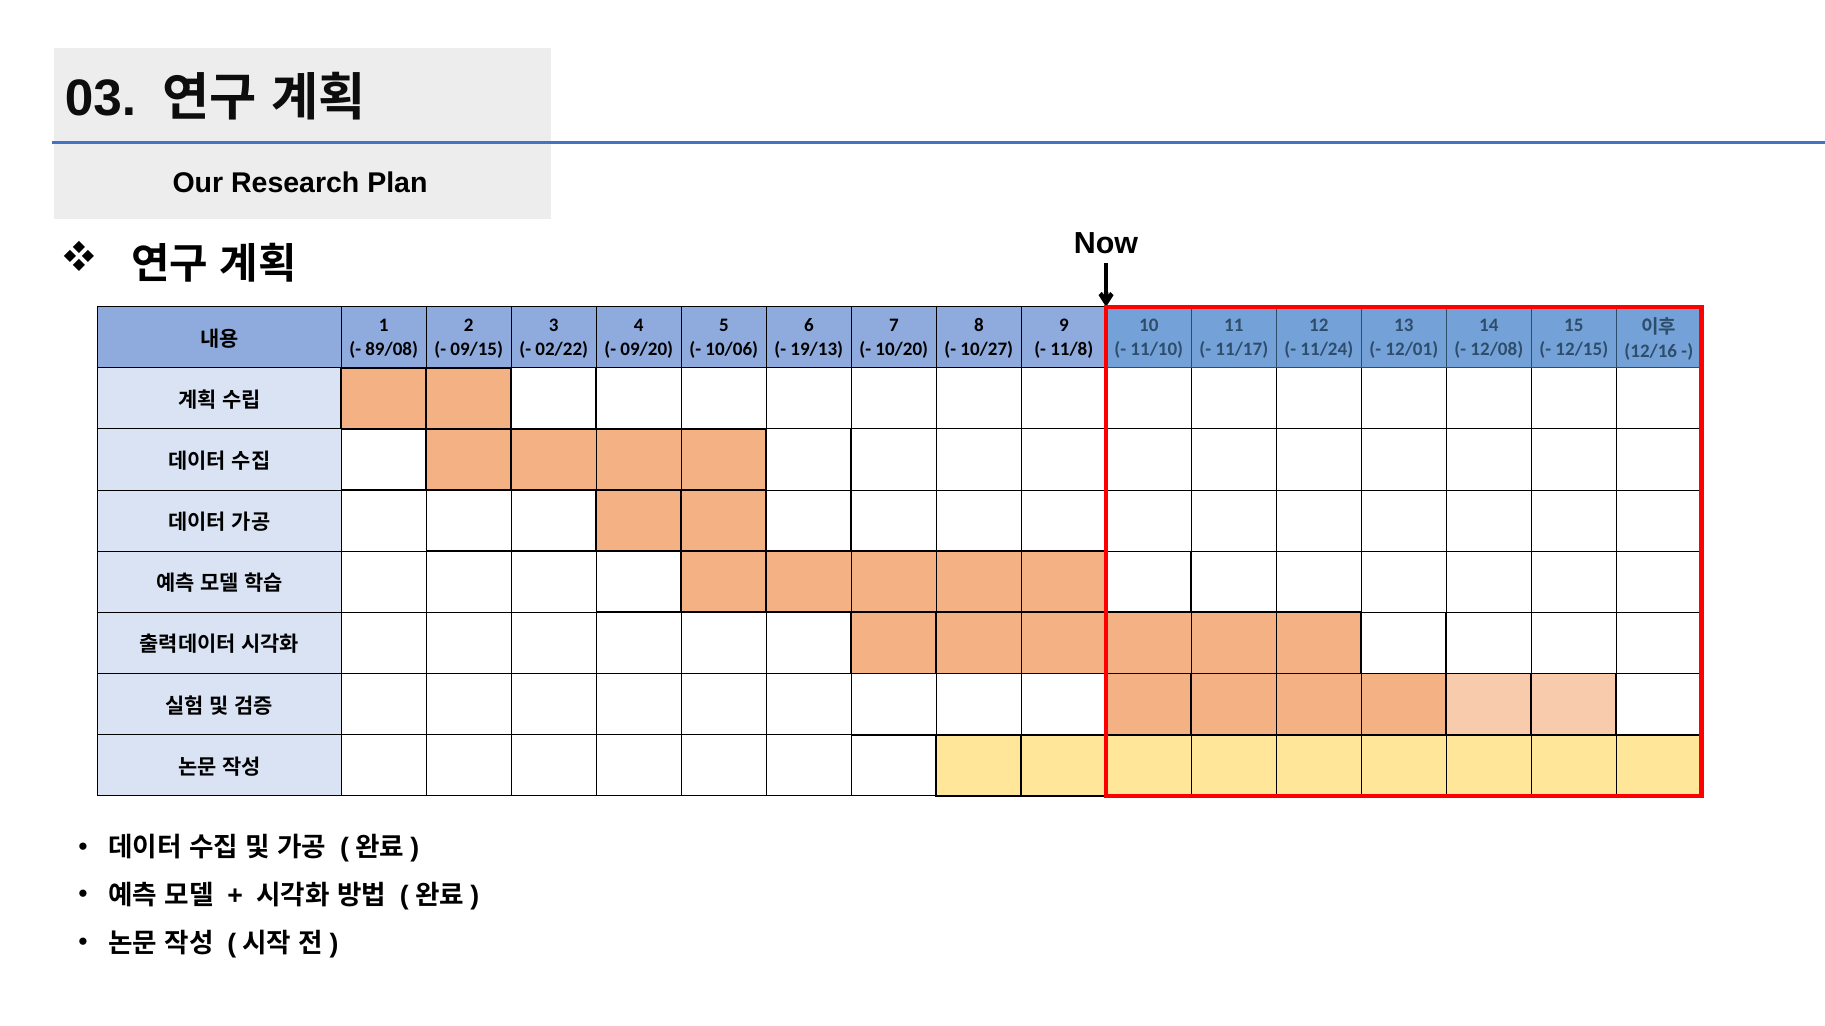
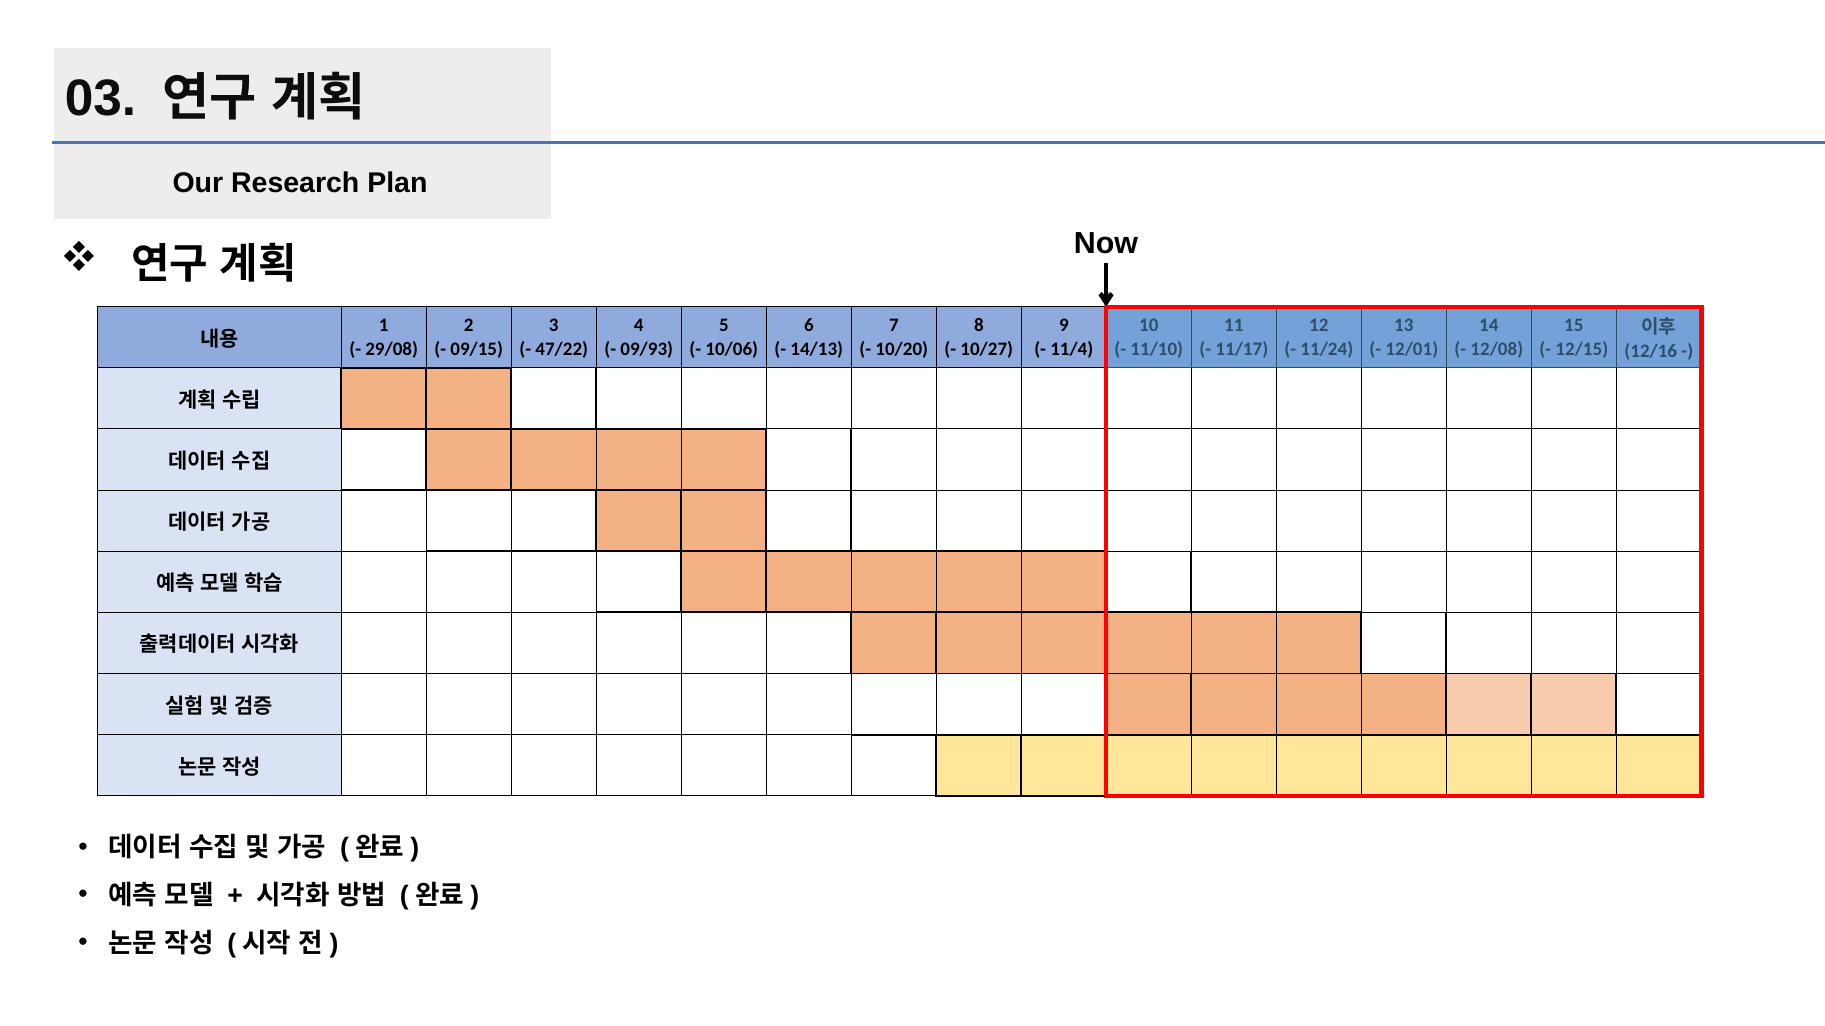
89/08: 89/08 -> 29/08
02/22: 02/22 -> 47/22
09/20: 09/20 -> 09/93
19/13: 19/13 -> 14/13
11/8: 11/8 -> 11/4
